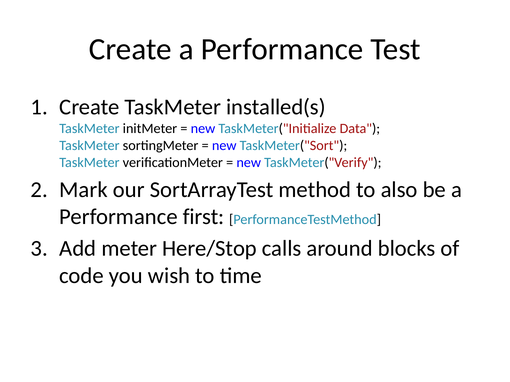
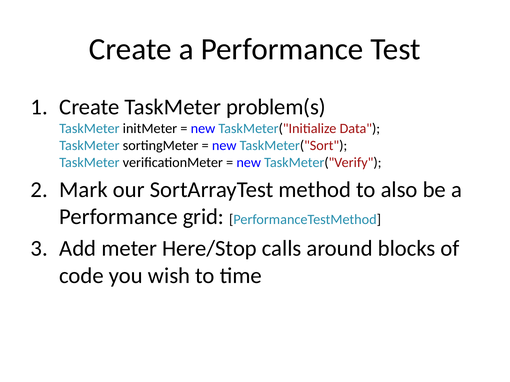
installed(s: installed(s -> problem(s
first: first -> grid
